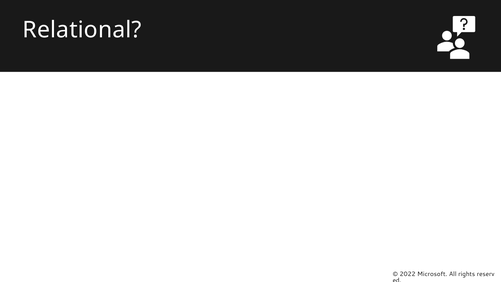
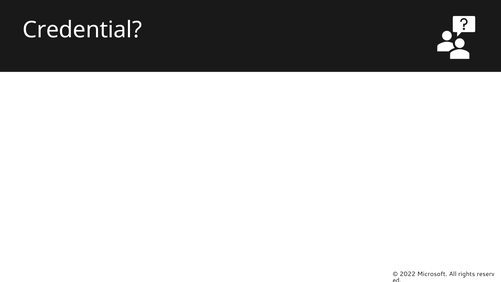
Relational: Relational -> Credential
